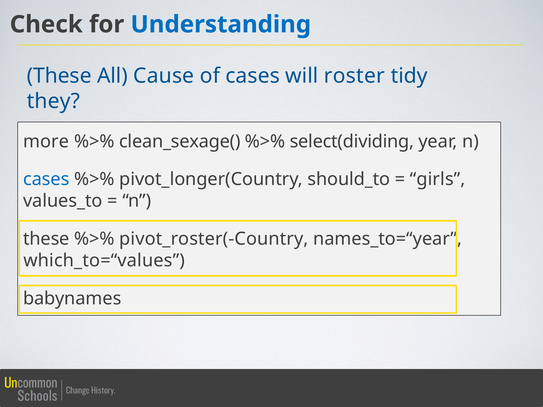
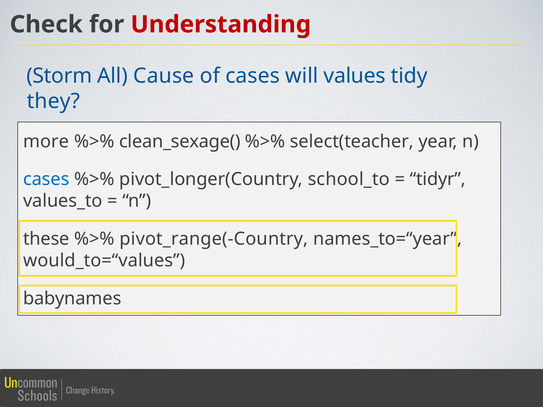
Understanding colour: blue -> red
These at (59, 76): These -> Storm
roster: roster -> values
select(dividing: select(dividing -> select(teacher
should_to: should_to -> school_to
girls: girls -> tidyr
pivot_roster(-Country: pivot_roster(-Country -> pivot_range(-Country
which_to=“values: which_to=“values -> would_to=“values
